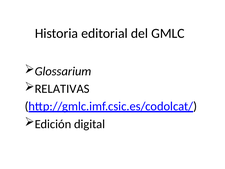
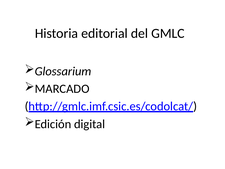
RELATIVAS: RELATIVAS -> MARCADO
